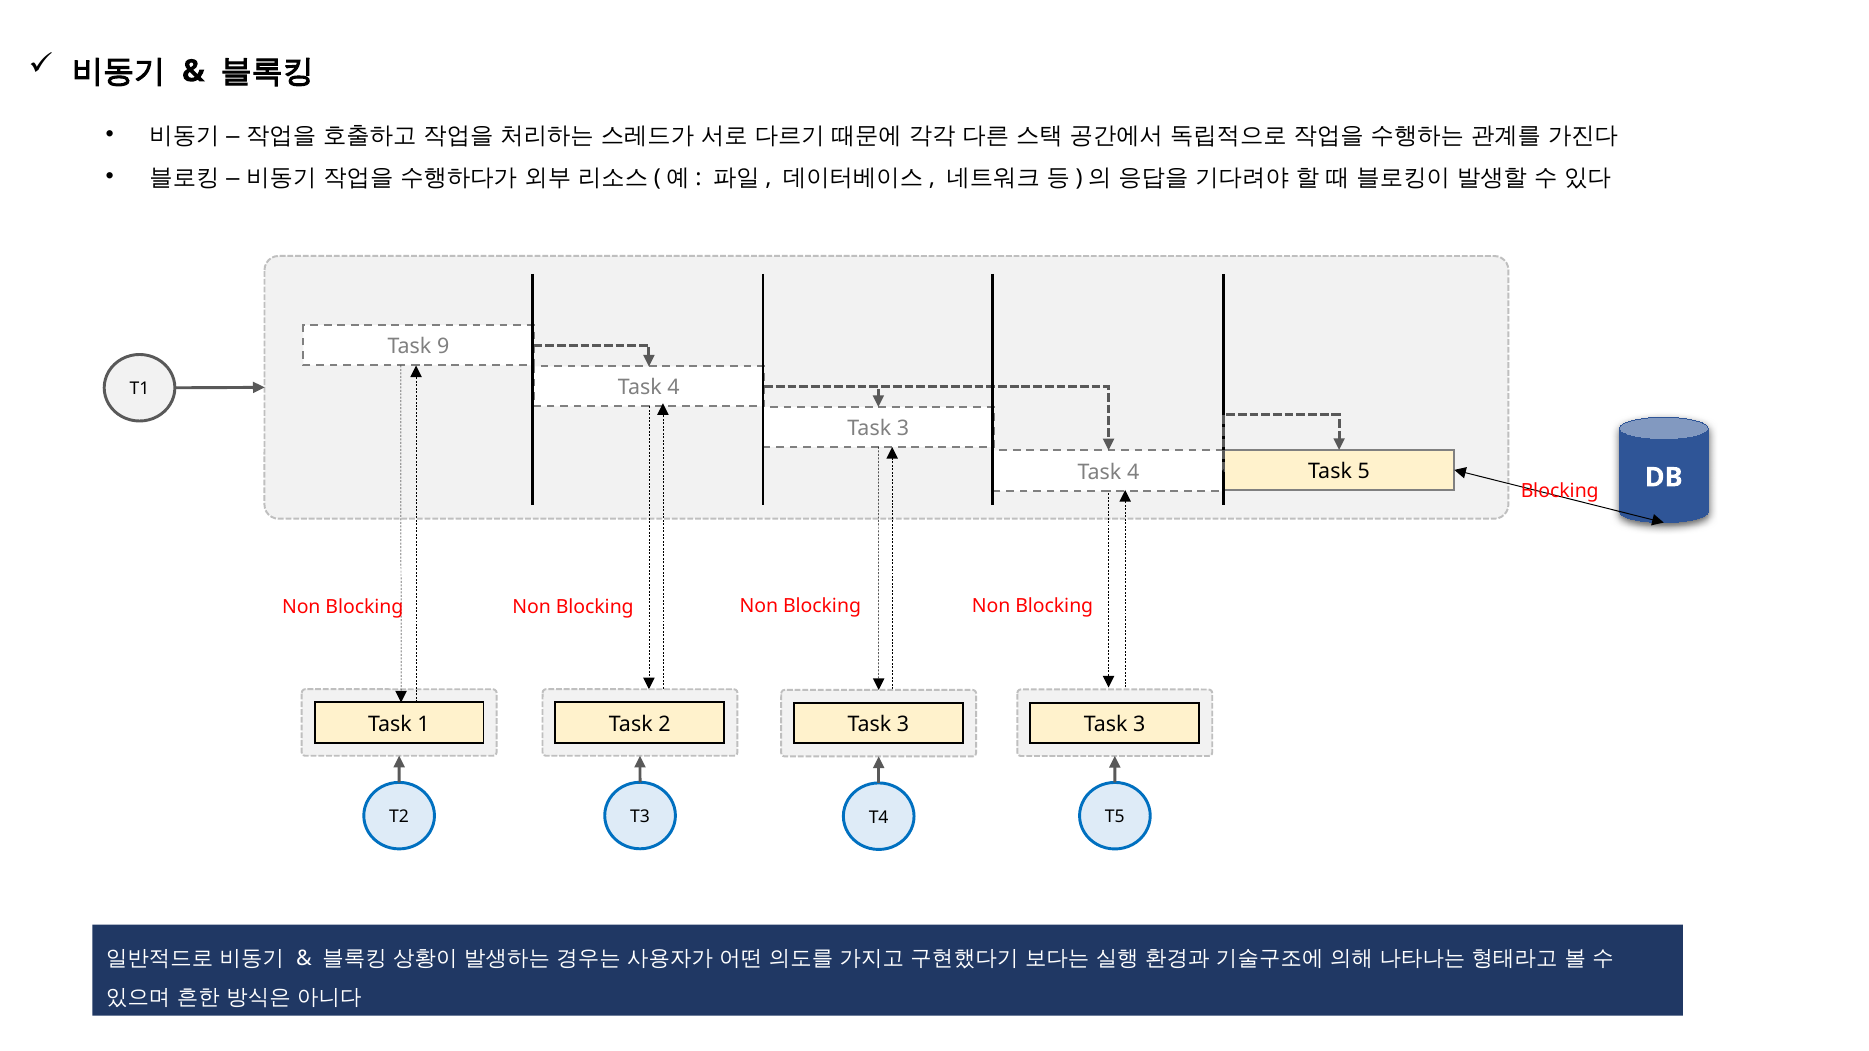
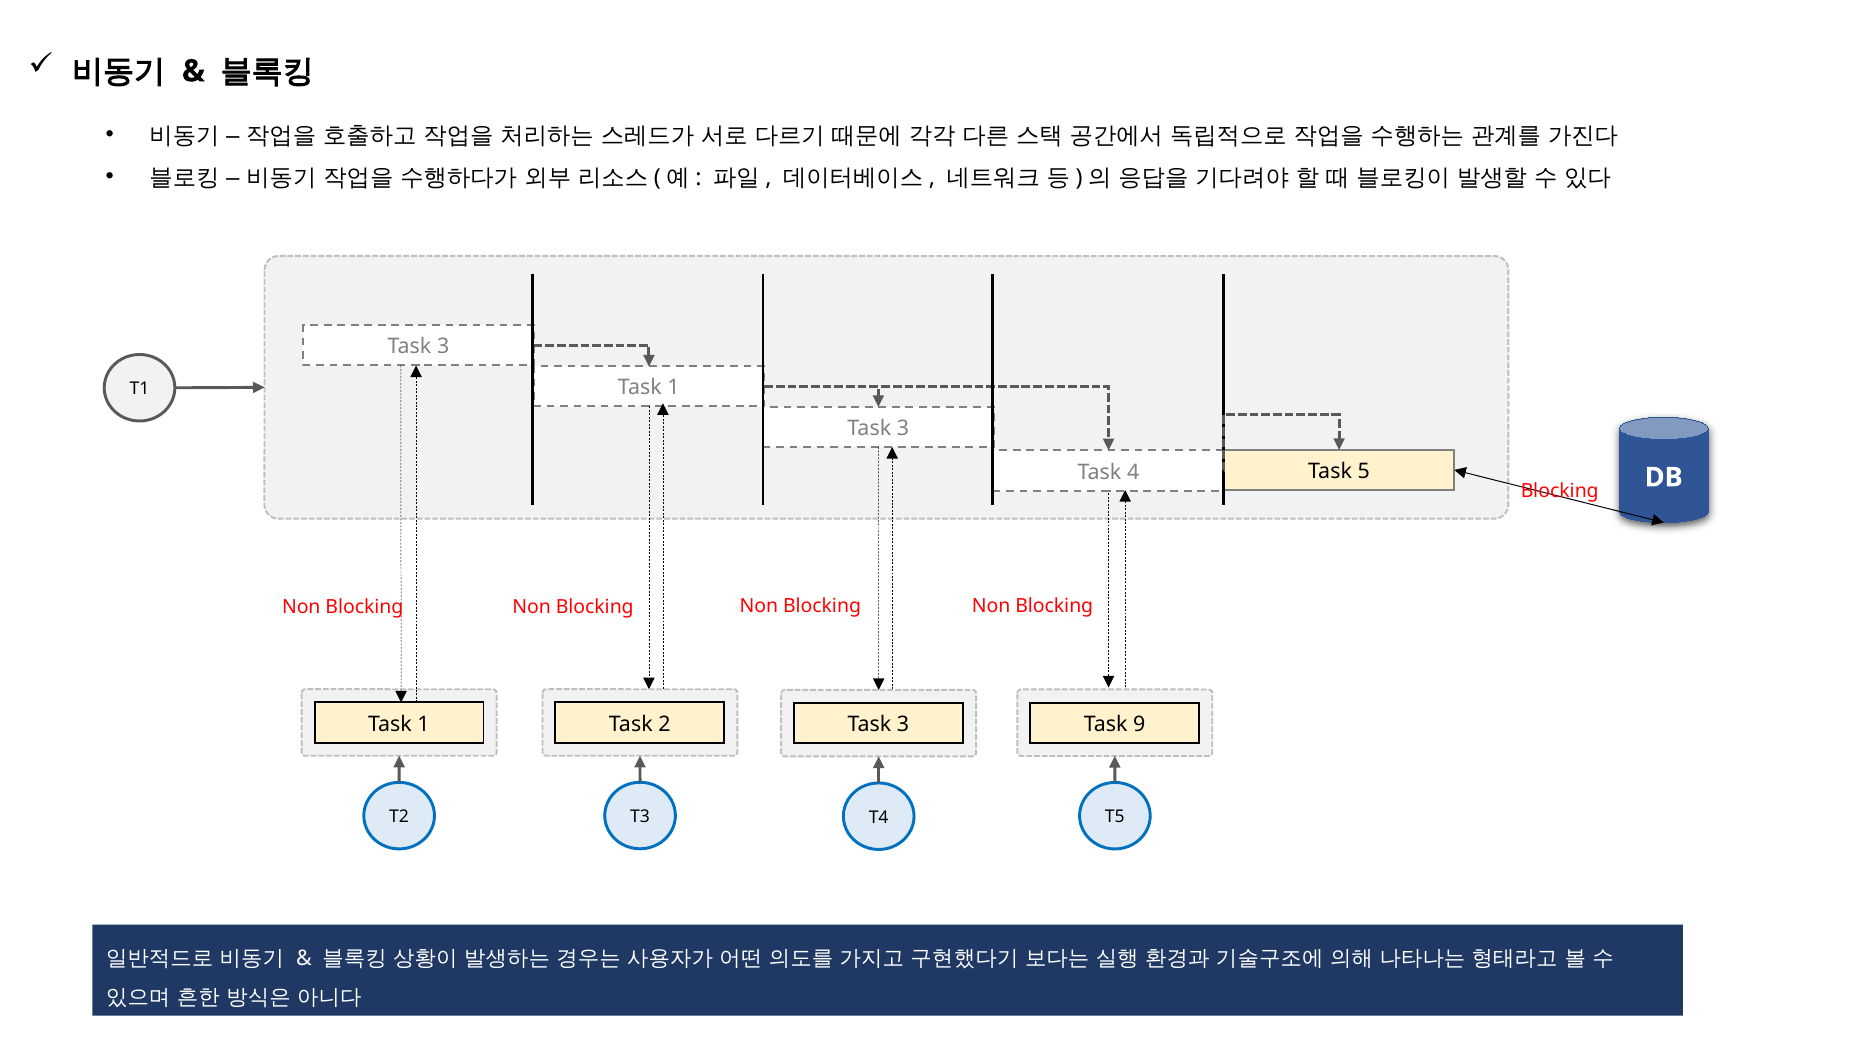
9 at (443, 347): 9 -> 3
T1 Task 4: 4 -> 1
3 at (1139, 724): 3 -> 9
